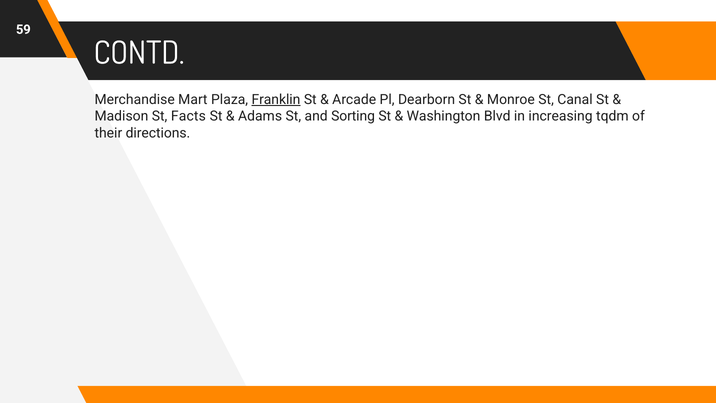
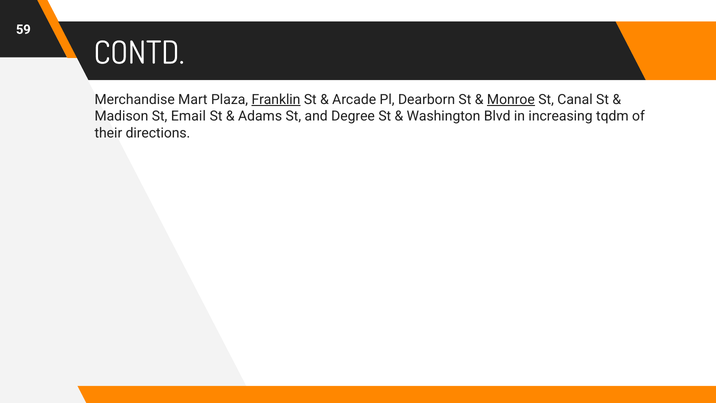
Monroe underline: none -> present
Facts: Facts -> Email
Sorting: Sorting -> Degree
